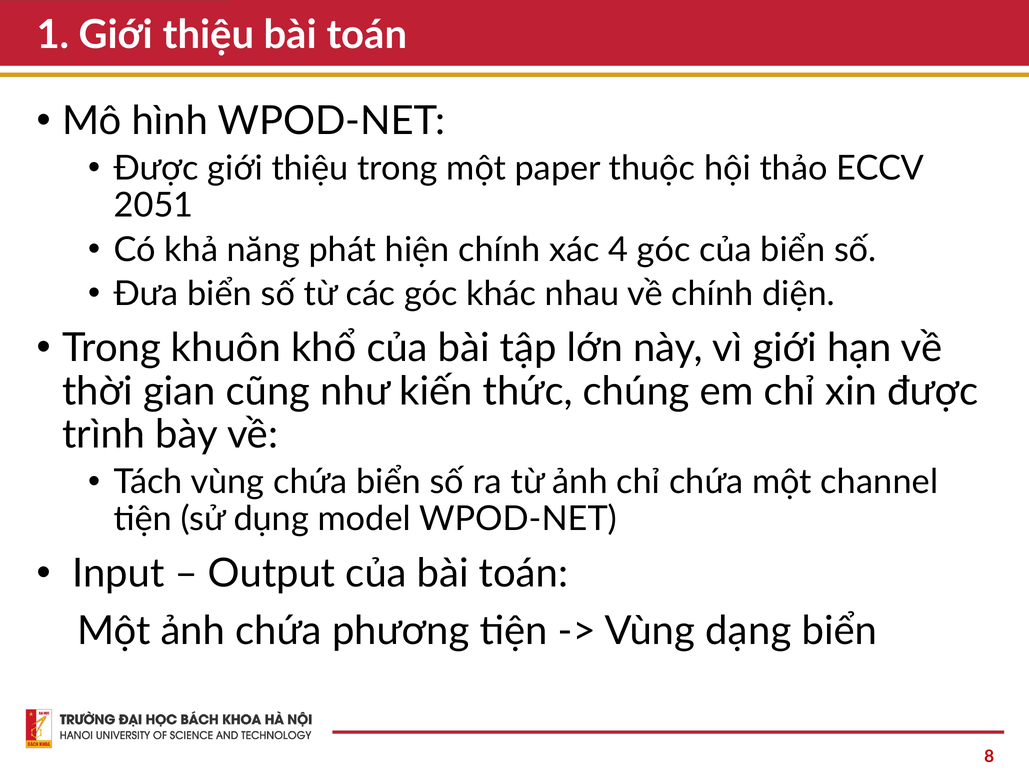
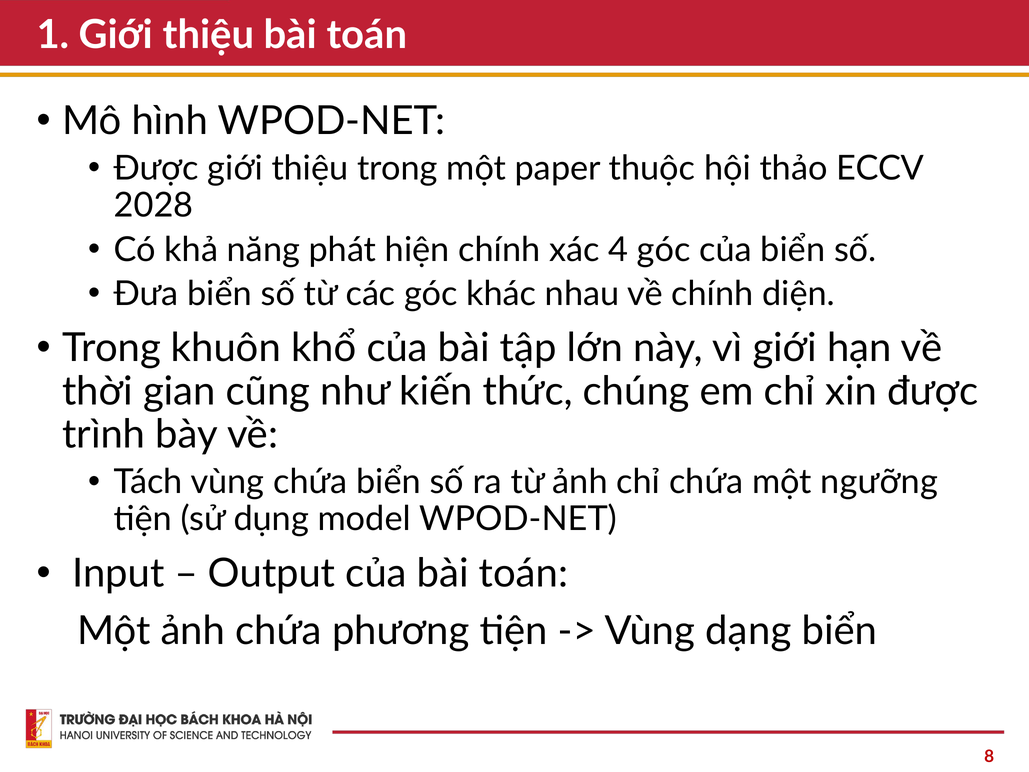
2051: 2051 -> 2028
channel: channel -> ngưỡng
